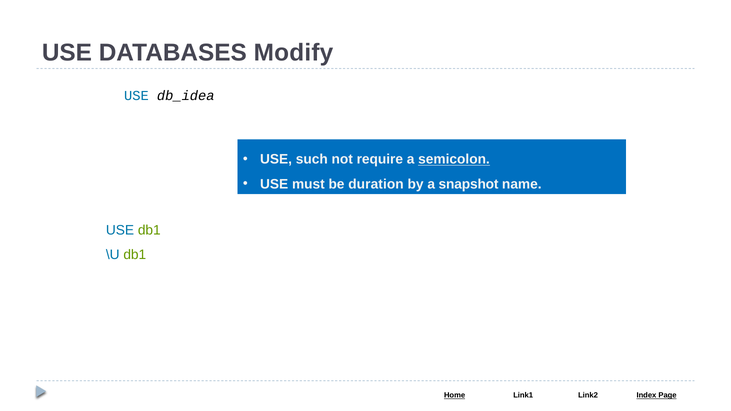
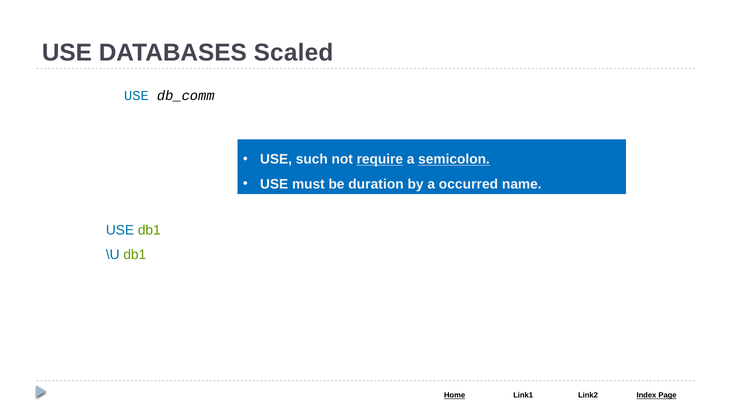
Modify: Modify -> Scaled
db_idea: db_idea -> db_comm
require underline: none -> present
snapshot: snapshot -> occurred
